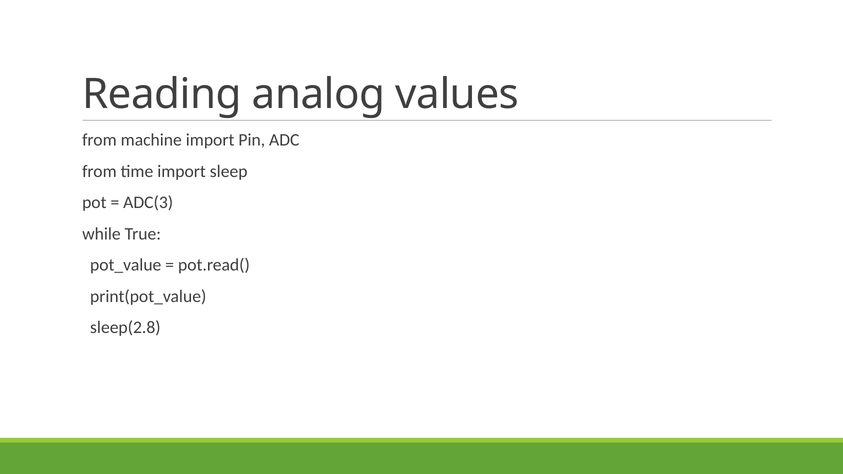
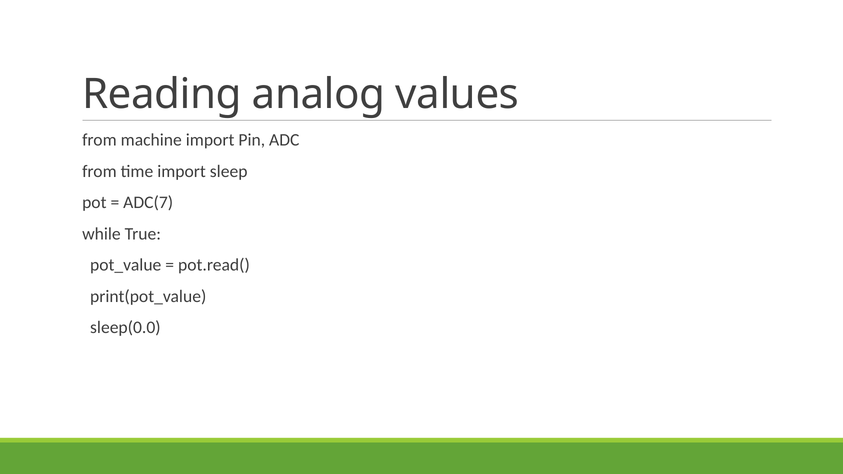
ADC(3: ADC(3 -> ADC(7
sleep(2.8: sleep(2.8 -> sleep(0.0
